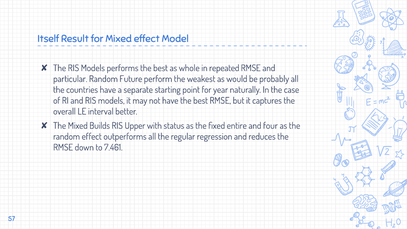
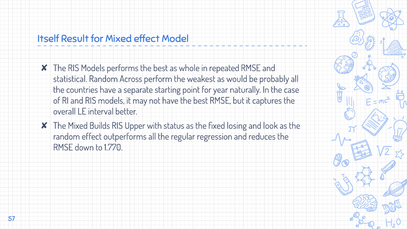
particular: particular -> statistical
Future: Future -> Across
entire: entire -> losing
four: four -> look
7.461: 7.461 -> 1.770
